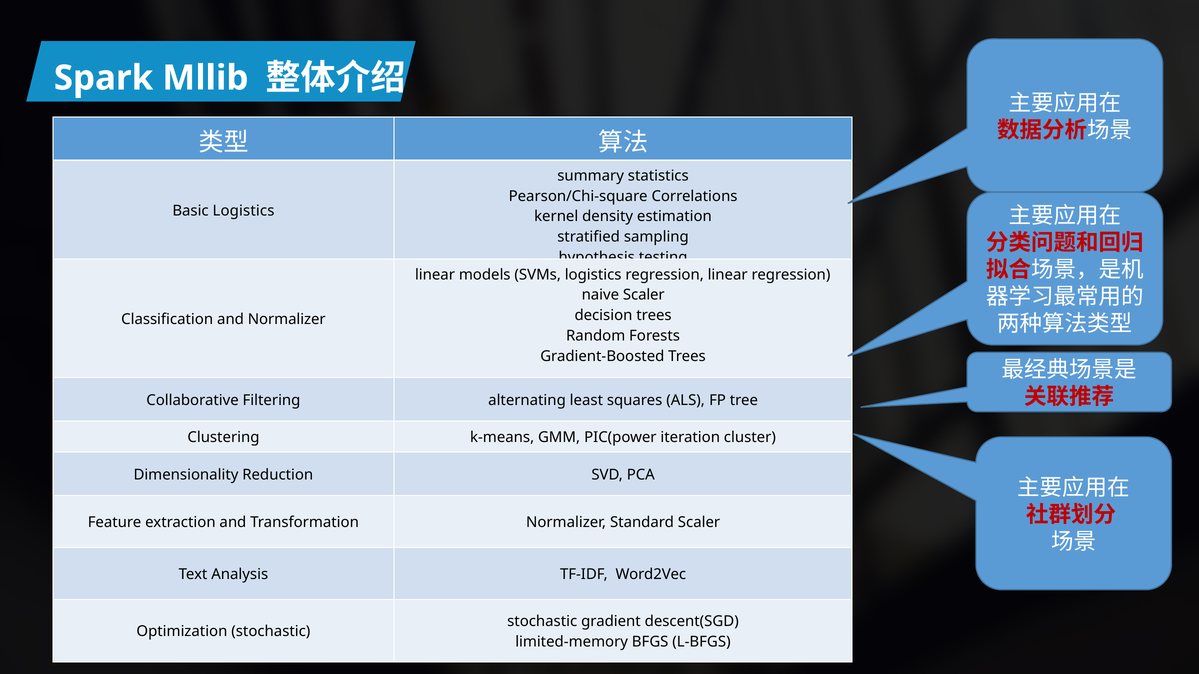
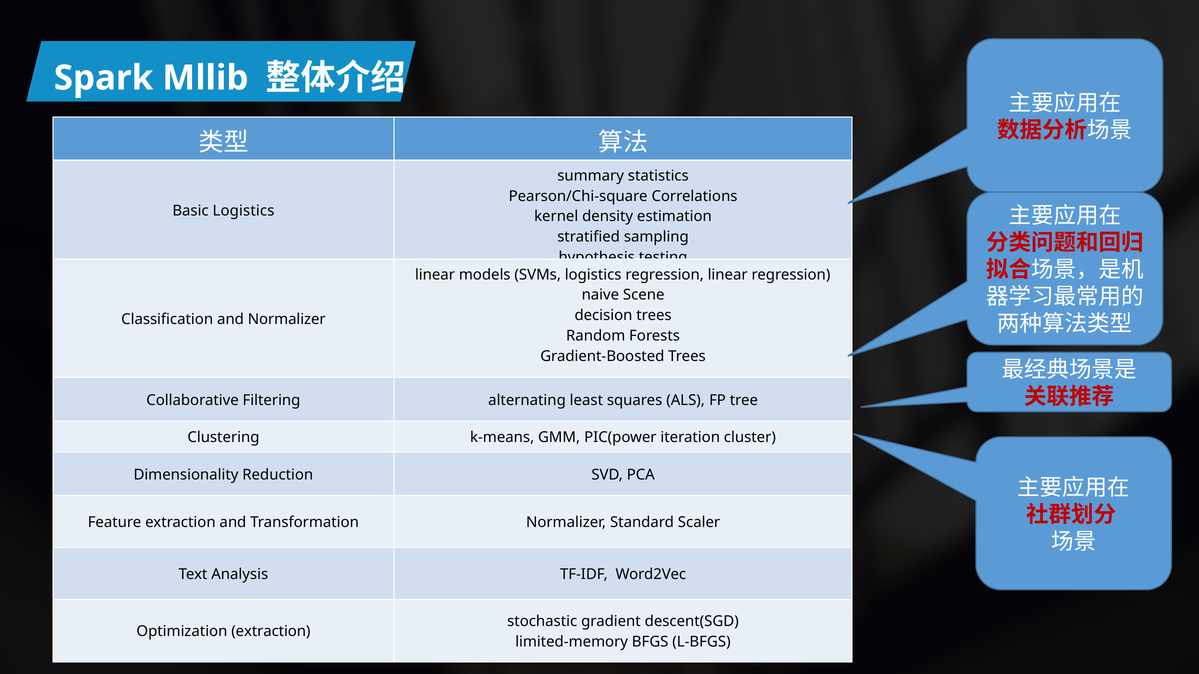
naive Scaler: Scaler -> Scene
Optimization stochastic: stochastic -> extraction
